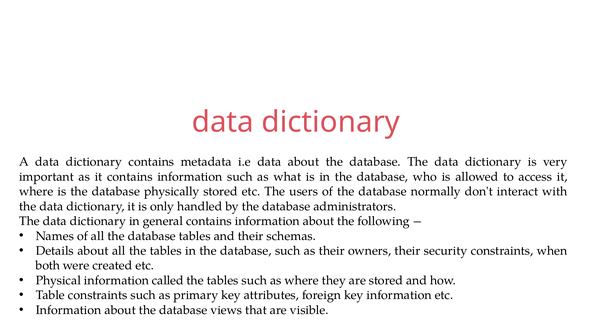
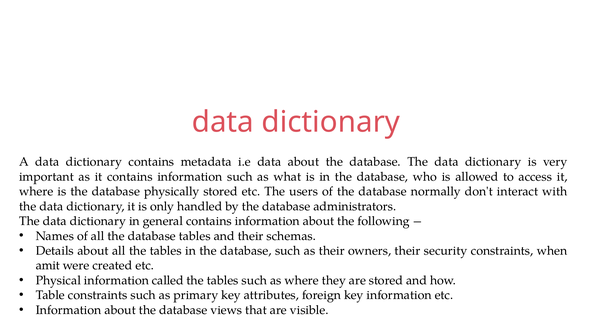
both: both -> amit
